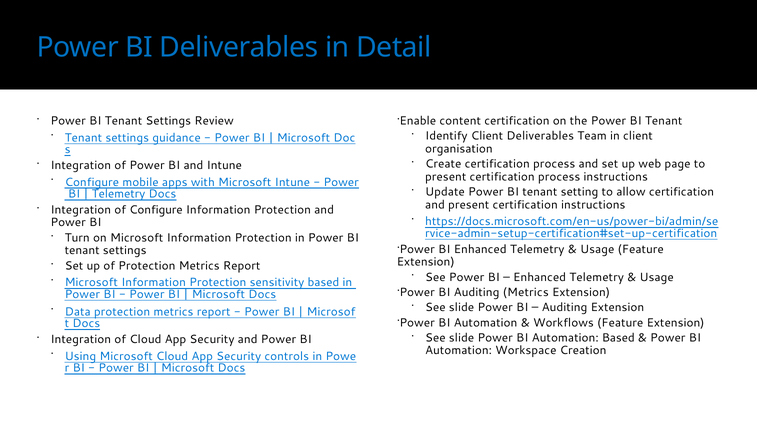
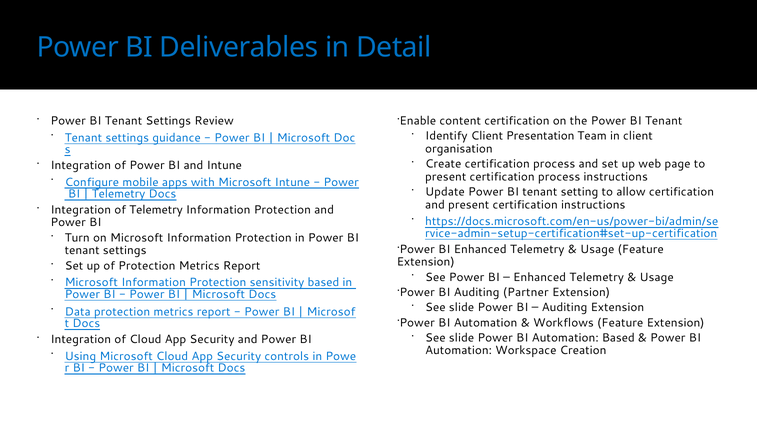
Client Deliverables: Deliverables -> Presentation
of Configure: Configure -> Telemetry
Auditing Metrics: Metrics -> Partner
